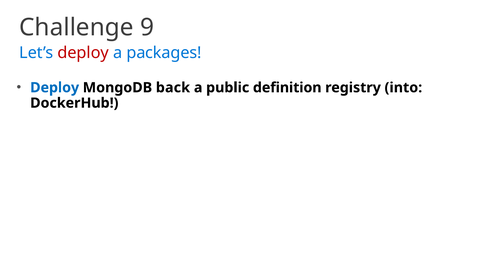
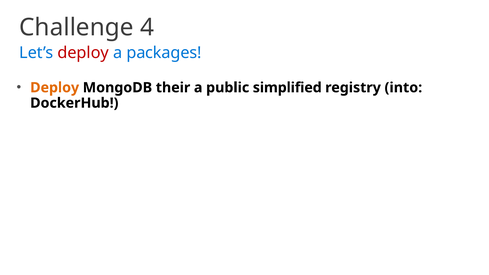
9: 9 -> 4
Deploy at (55, 88) colour: blue -> orange
back: back -> their
definition: definition -> simplified
